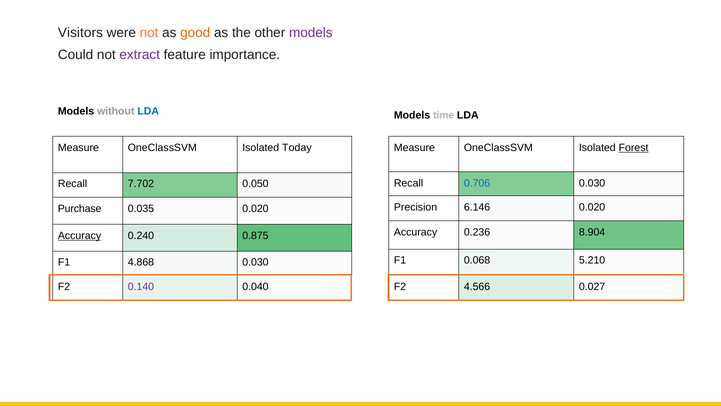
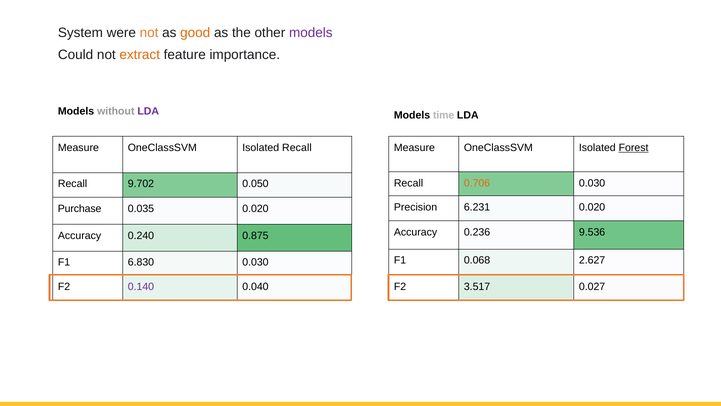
Visitors: Visitors -> System
extract colour: purple -> orange
LDA at (148, 111) colour: blue -> purple
Isolated Today: Today -> Recall
0.706 colour: blue -> orange
7.702: 7.702 -> 9.702
6.146: 6.146 -> 6.231
8.904: 8.904 -> 9.536
Accuracy at (80, 236) underline: present -> none
5.210: 5.210 -> 2.627
4.868: 4.868 -> 6.830
4.566: 4.566 -> 3.517
